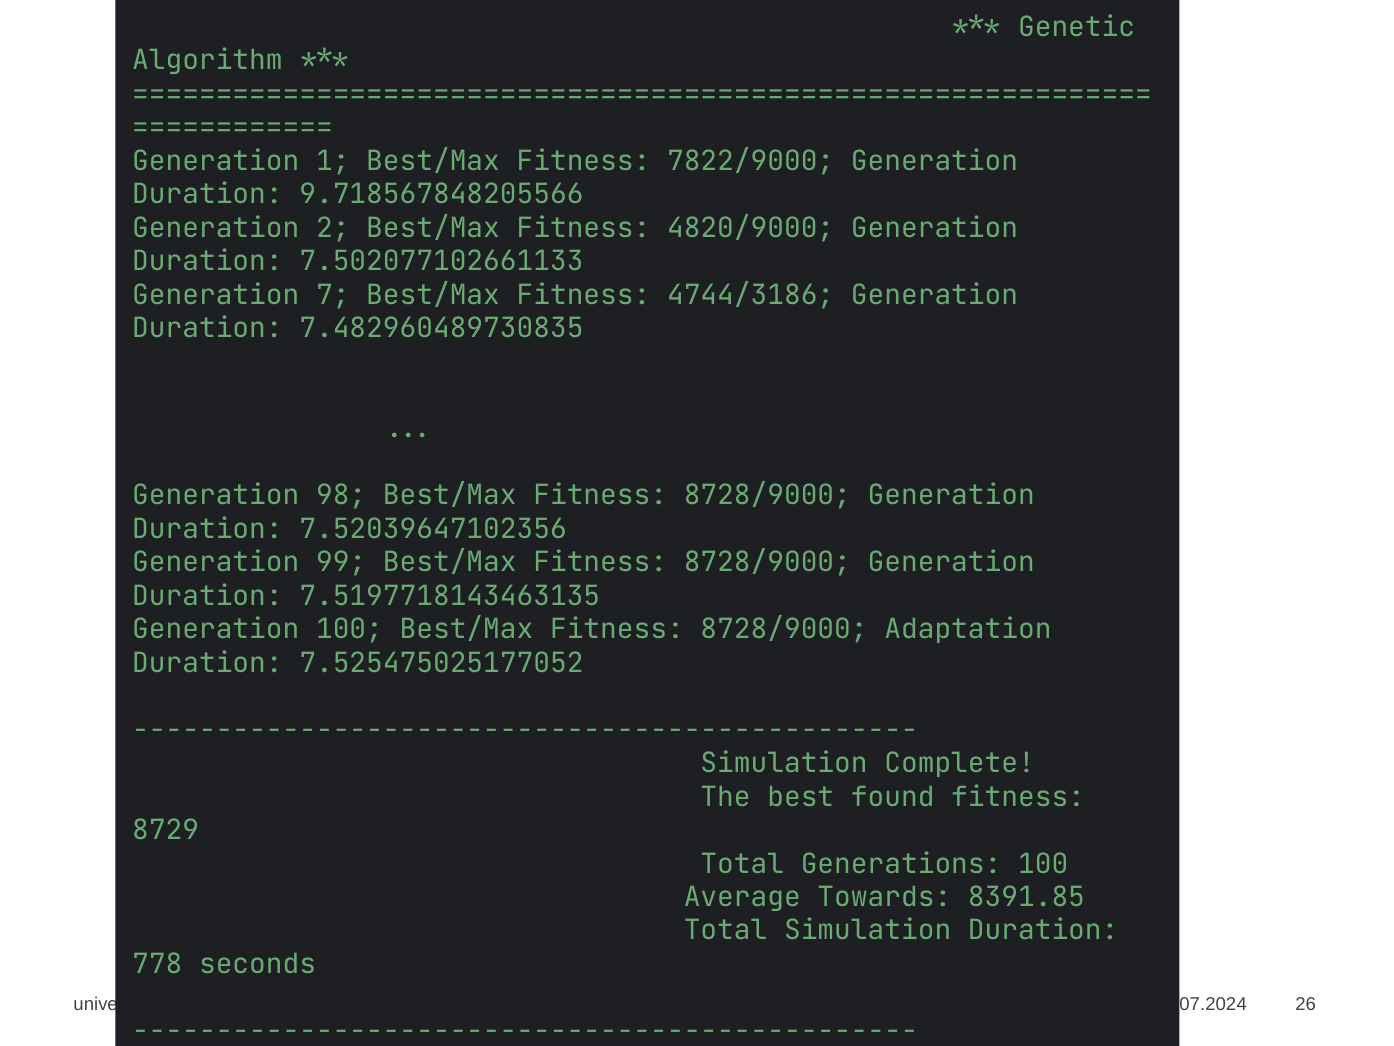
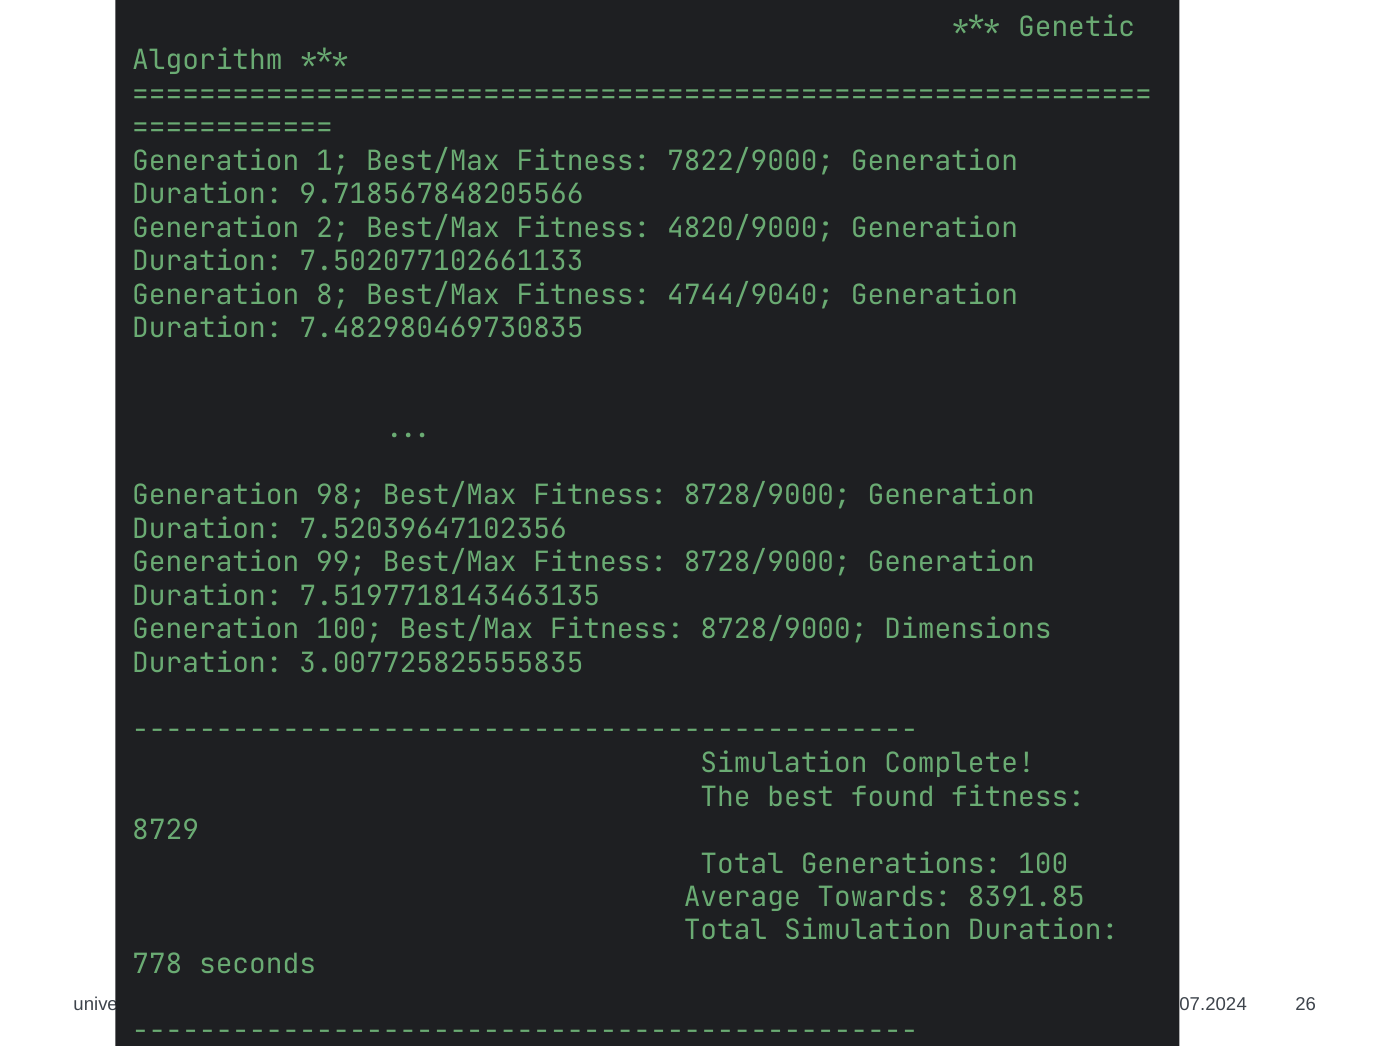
7: 7 -> 8
4744/3186: 4744/3186 -> 4744/9040
7.482960489730835: 7.482960489730835 -> 7.482980469730835
Adaptation: Adaptation -> Dimensions
7.525475025177052: 7.525475025177052 -> 3.007725825555835
